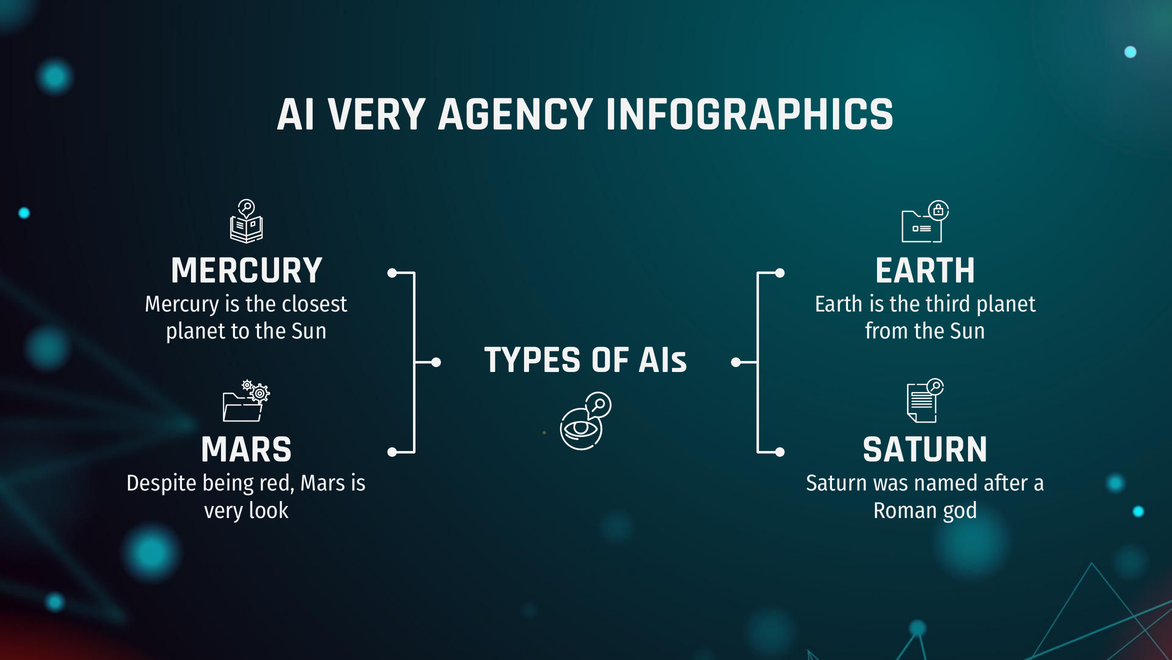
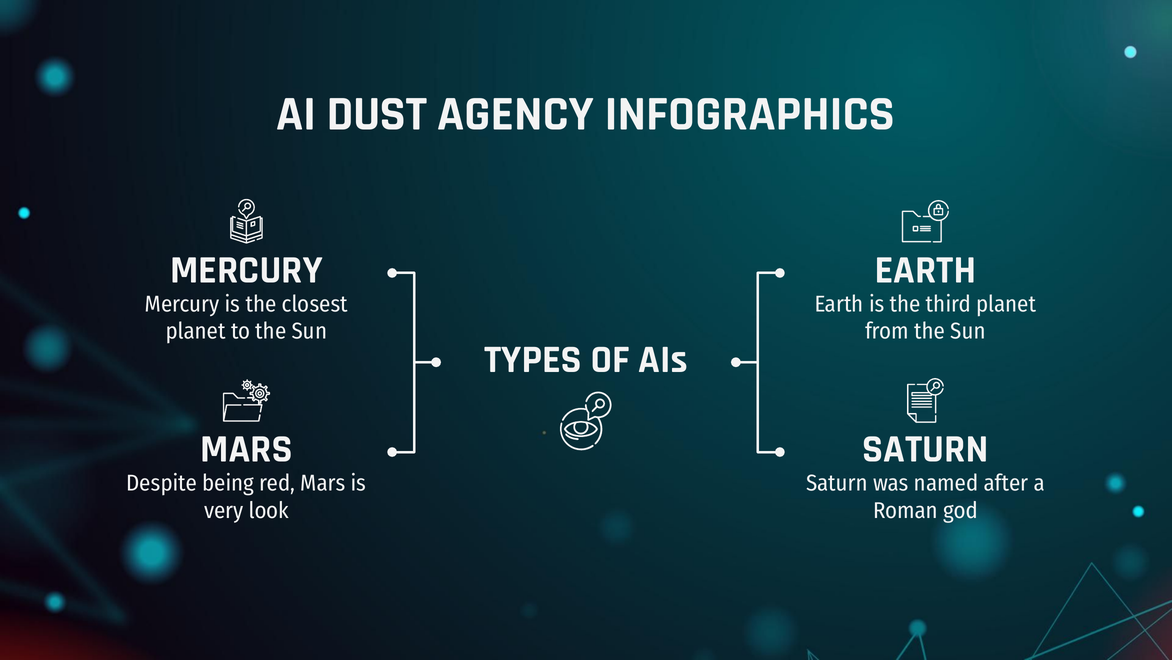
AI VERY: VERY -> DUST
